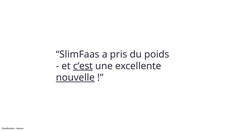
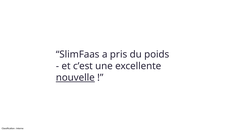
c’est underline: present -> none
